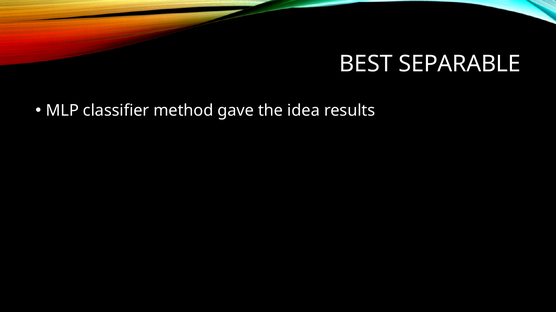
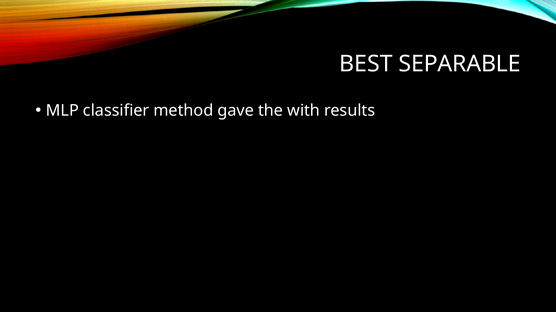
idea: idea -> with
